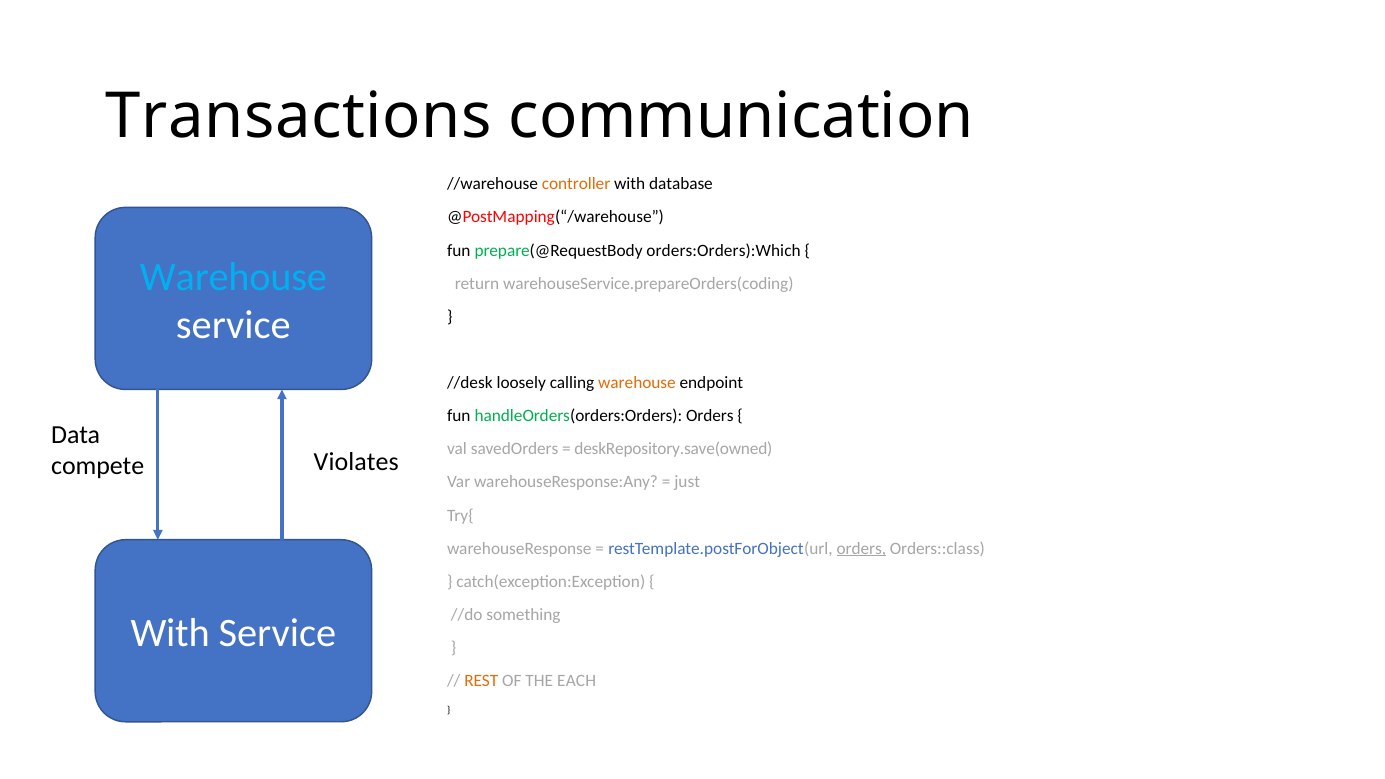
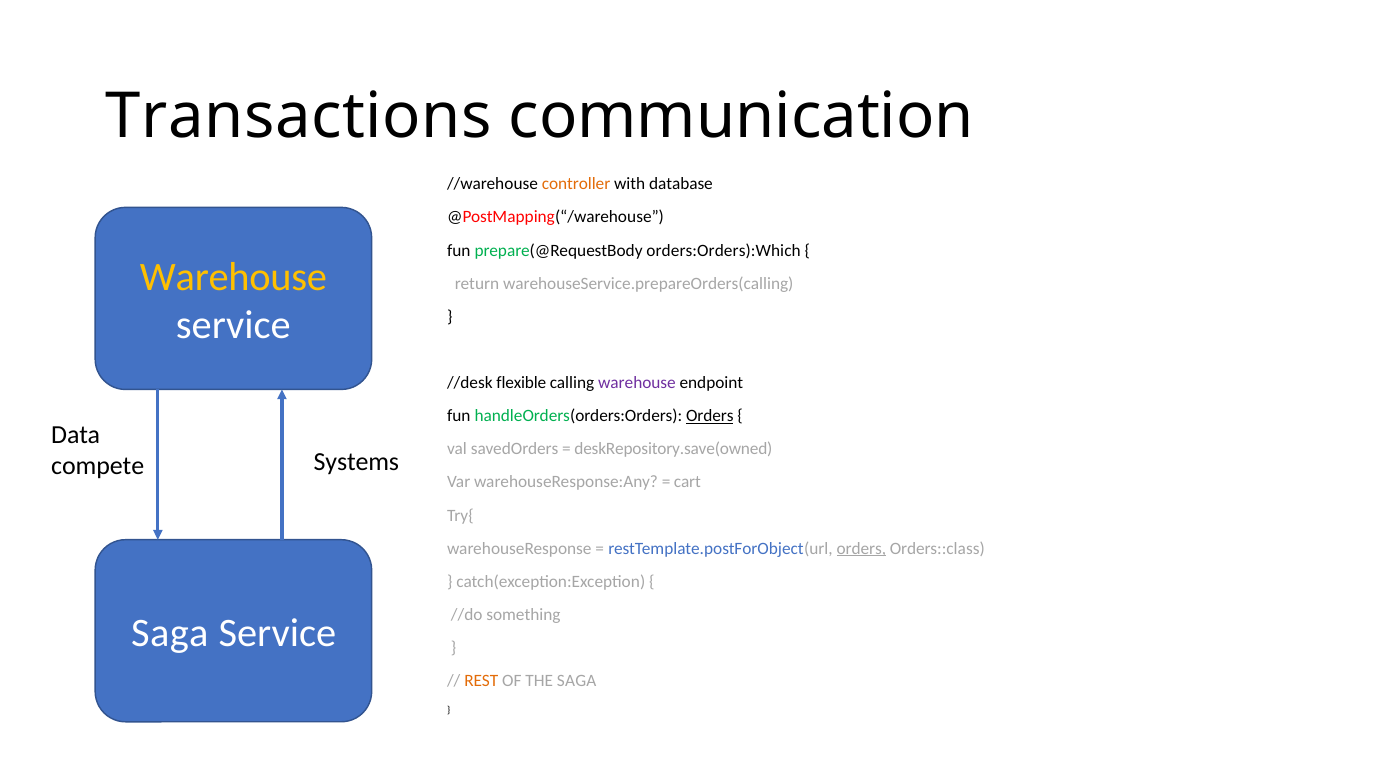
Warehouse at (233, 277) colour: light blue -> yellow
warehouseService.prepareOrders(coding: warehouseService.prepareOrders(coding -> warehouseService.prepareOrders(calling
loosely: loosely -> flexible
warehouse at (637, 383) colour: orange -> purple
Orders at (710, 416) underline: none -> present
Violates: Violates -> Systems
just: just -> cart
With at (170, 634): With -> Saga
THE EACH: EACH -> SAGA
